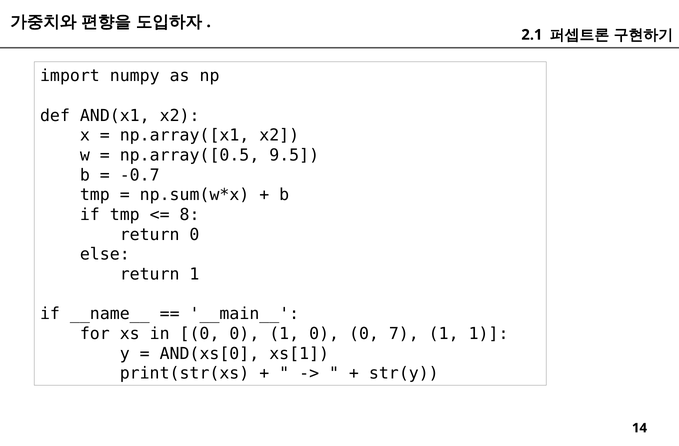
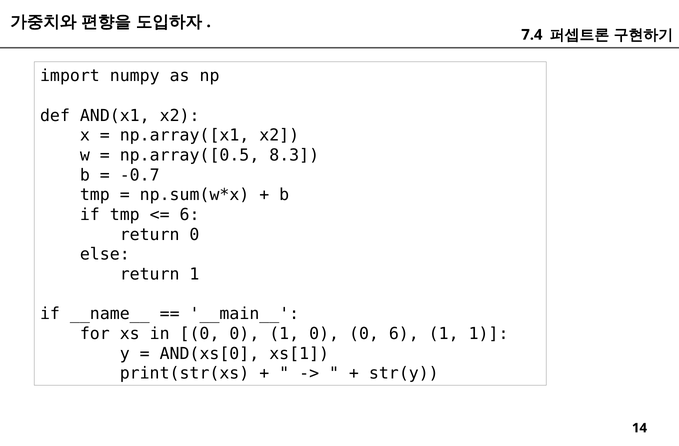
2.1: 2.1 -> 7.4
9.5: 9.5 -> 8.3
8 at (190, 215): 8 -> 6
0 7: 7 -> 6
